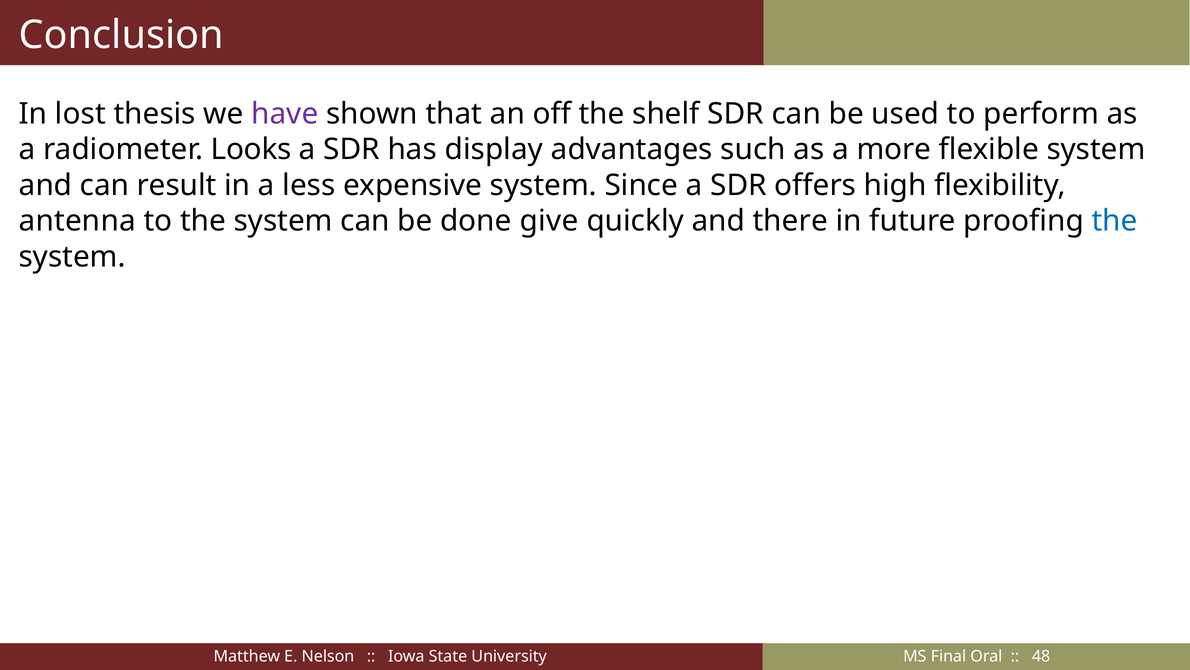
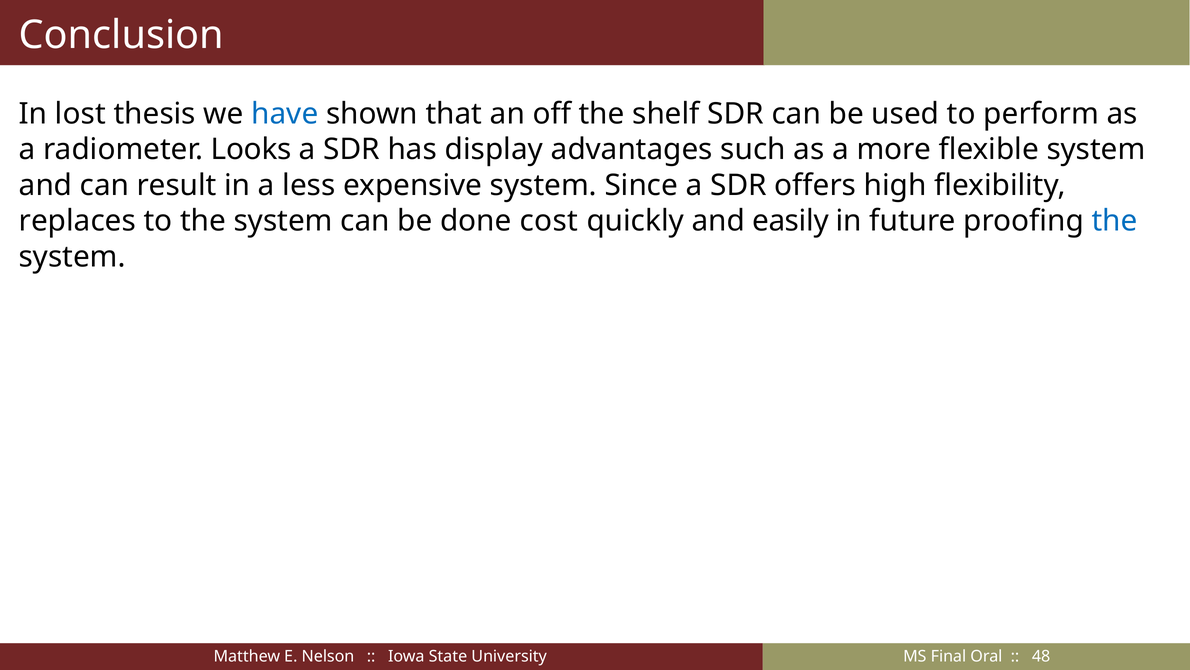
have colour: purple -> blue
antenna: antenna -> replaces
give: give -> cost
there: there -> easily
